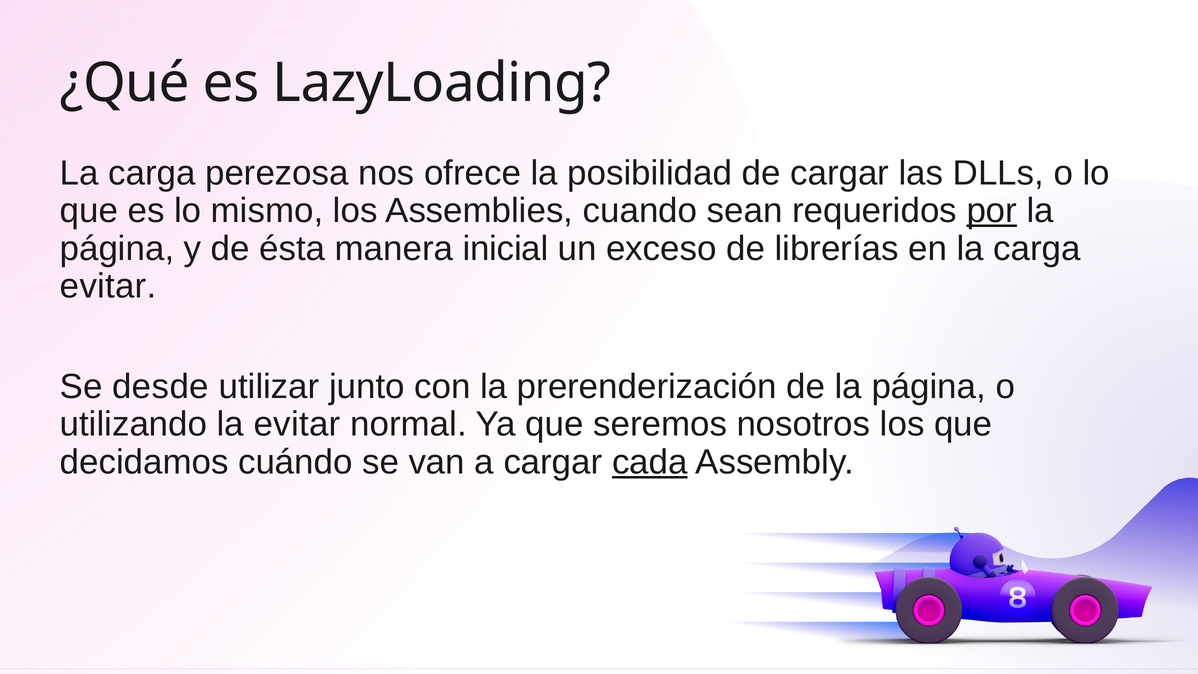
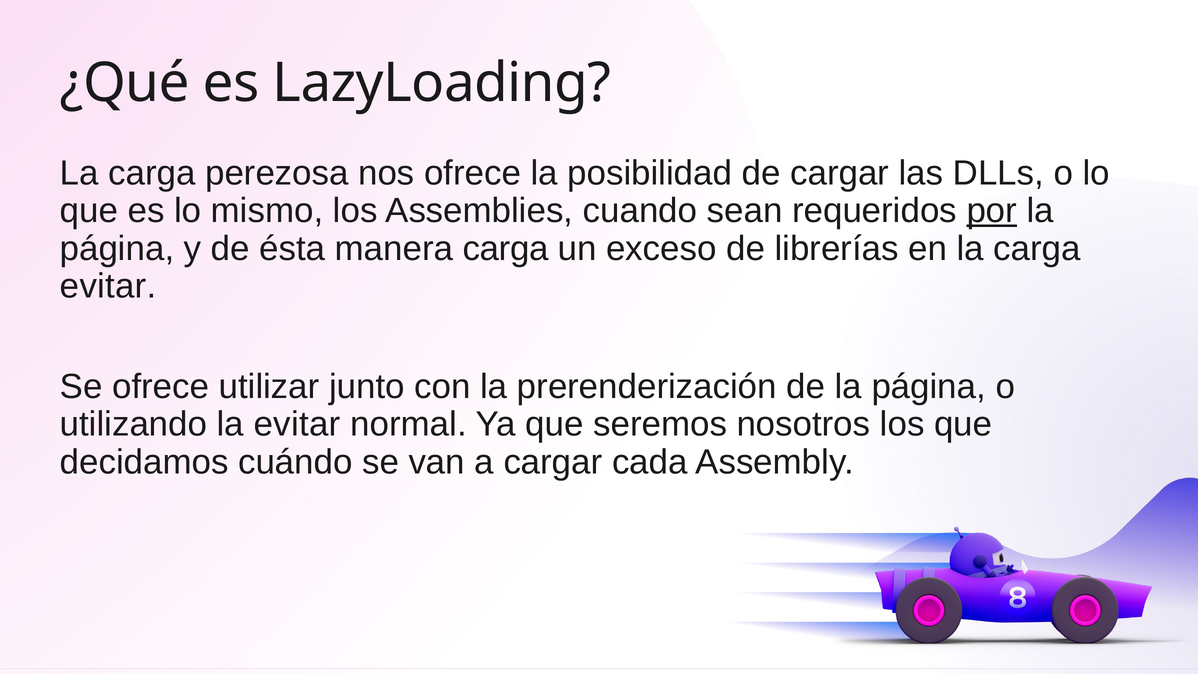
manera inicial: inicial -> carga
Se desde: desde -> ofrece
cada underline: present -> none
